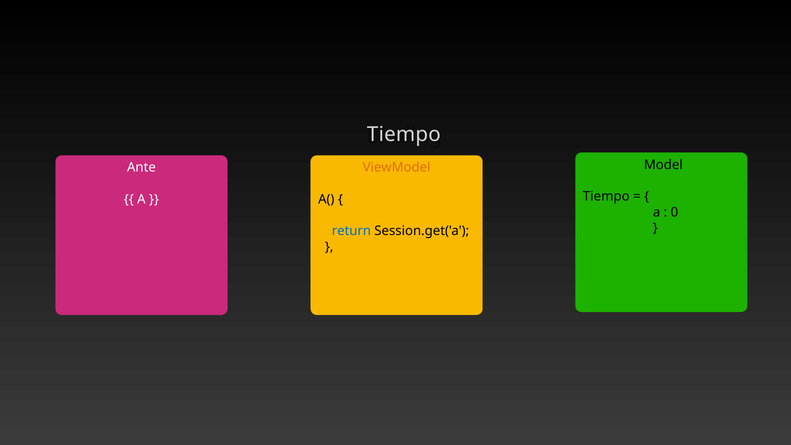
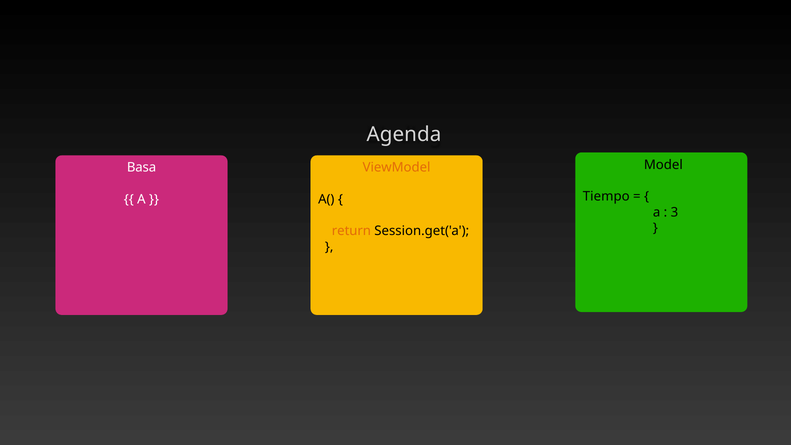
Tiempo at (404, 135): Tiempo -> Agenda
Ante: Ante -> Basa
0: 0 -> 3
return colour: blue -> orange
